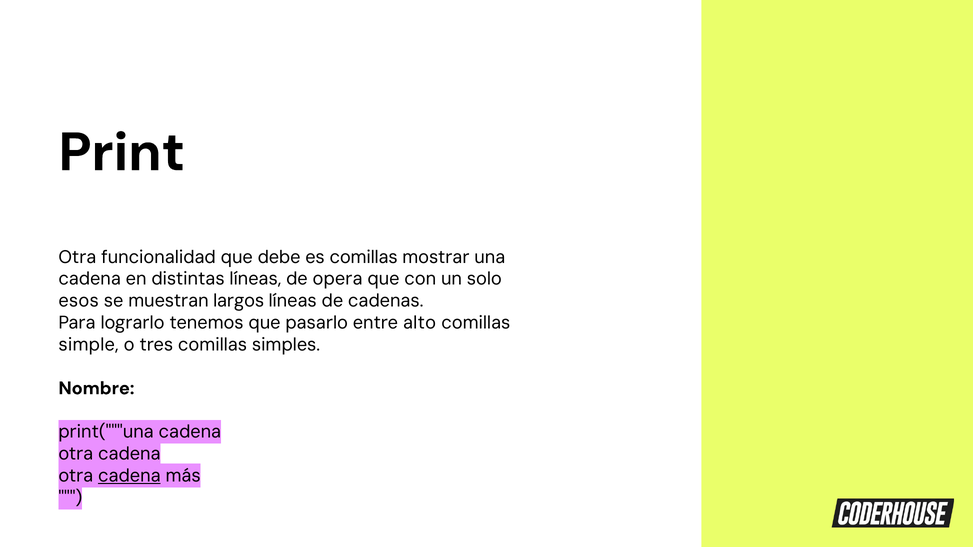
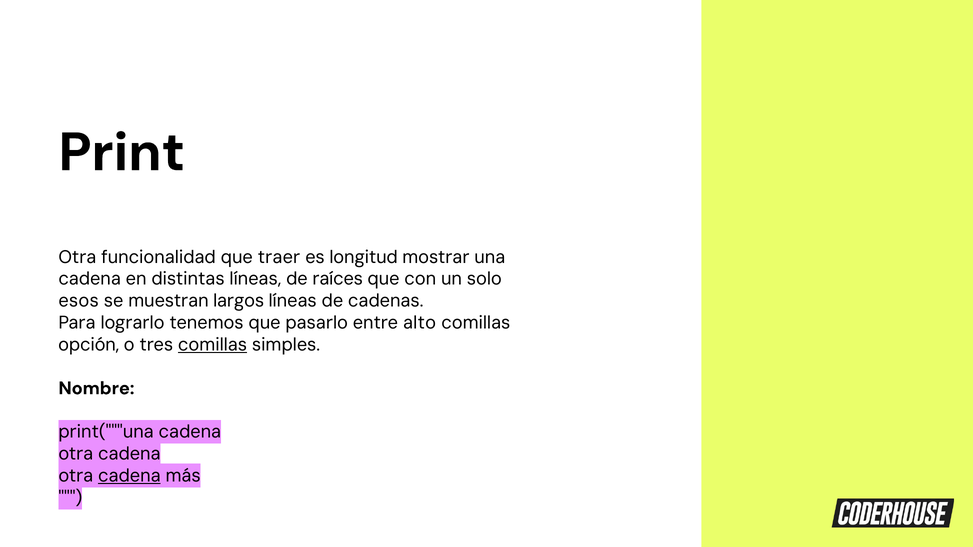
debe: debe -> traer
es comillas: comillas -> longitud
opera: opera -> raíces
simple: simple -> opción
comillas at (213, 345) underline: none -> present
